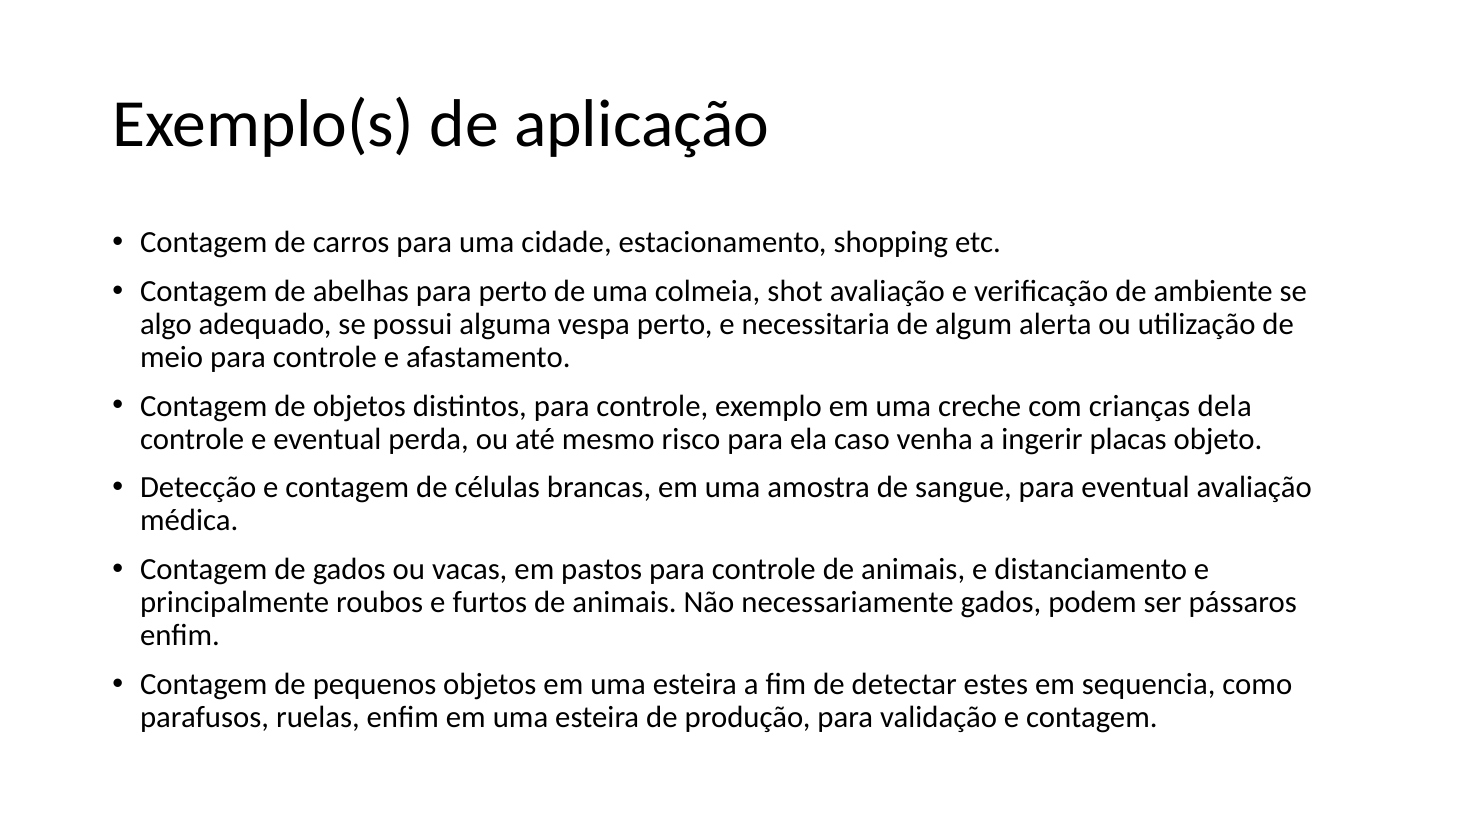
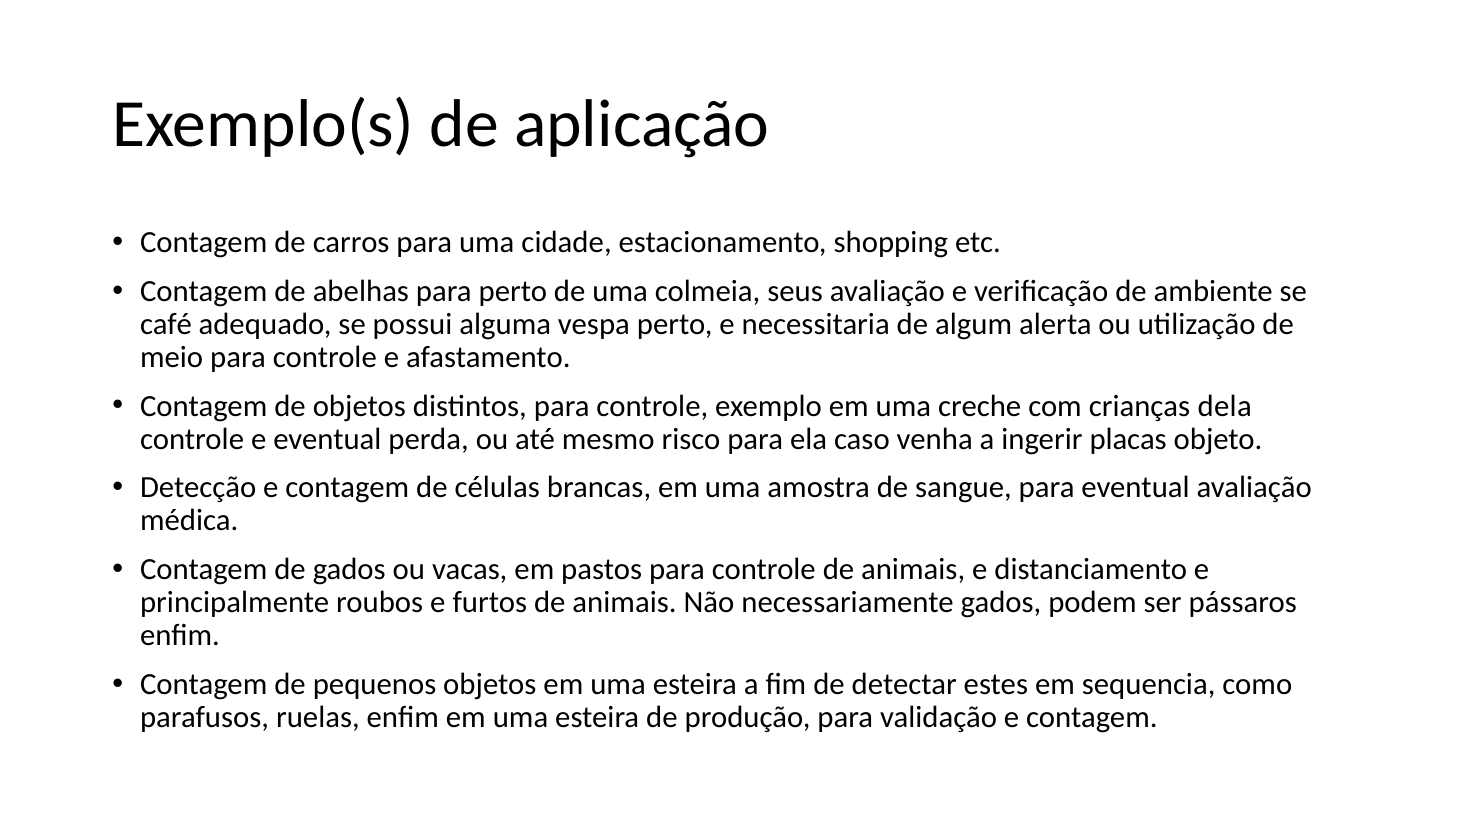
shot: shot -> seus
algo: algo -> café
